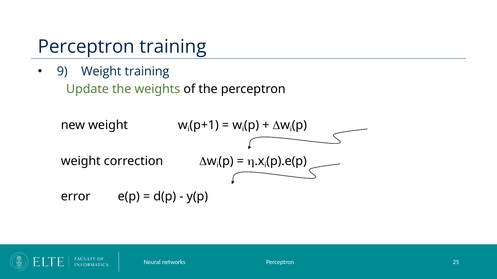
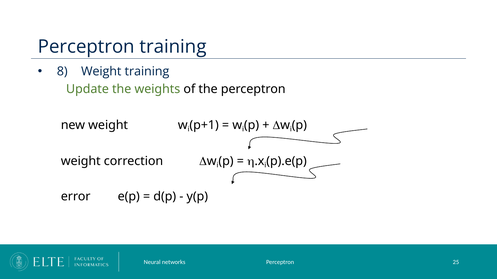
9: 9 -> 8
